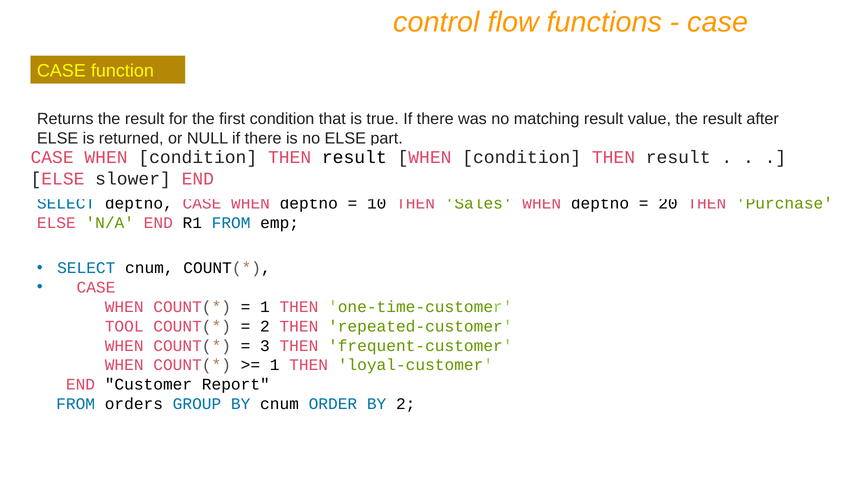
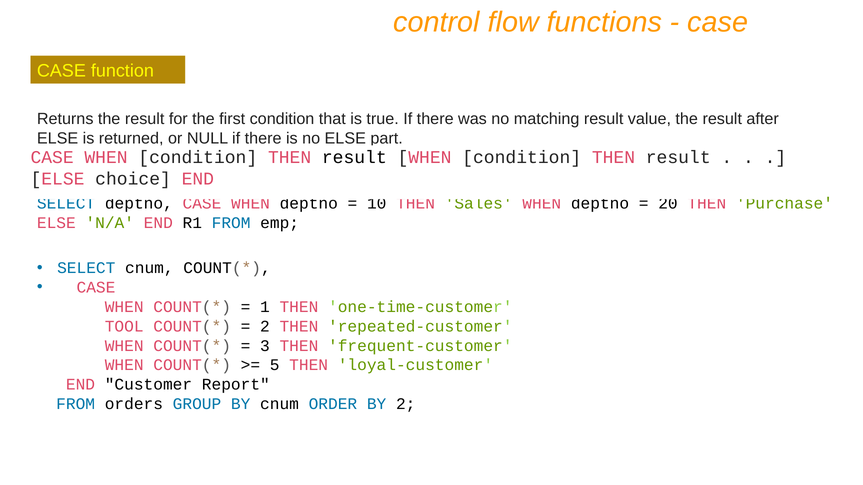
slower: slower -> choice
1 at (275, 365): 1 -> 5
